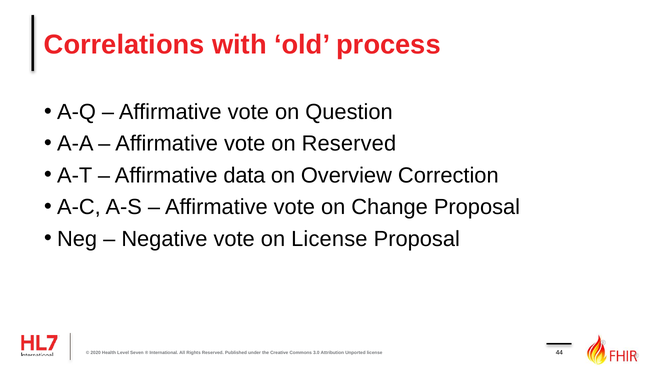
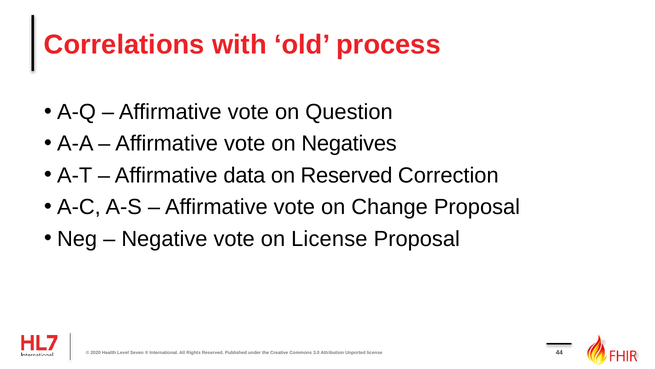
on Reserved: Reserved -> Negatives
on Overview: Overview -> Reserved
